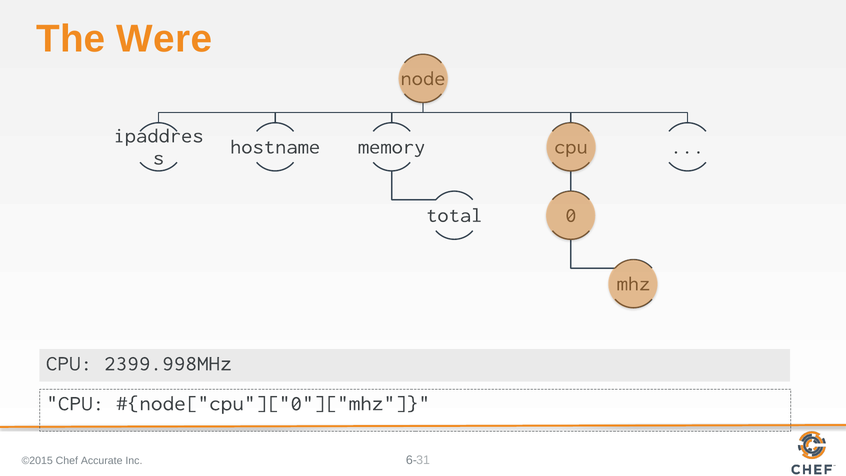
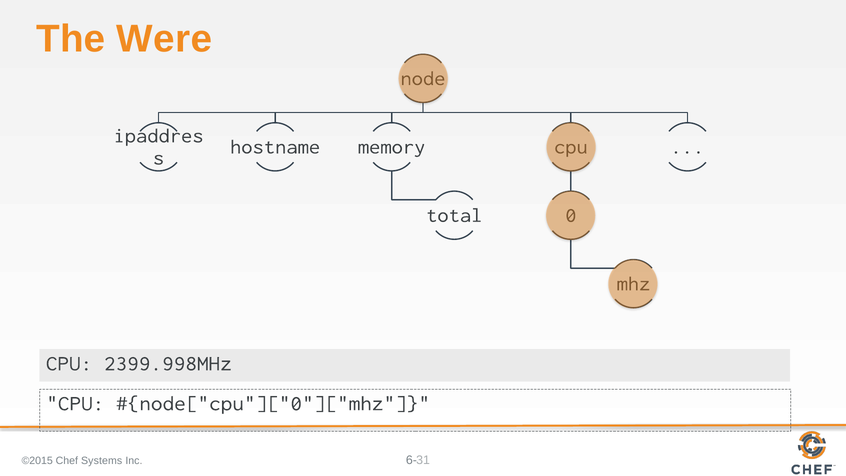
Accurate: Accurate -> Systems
